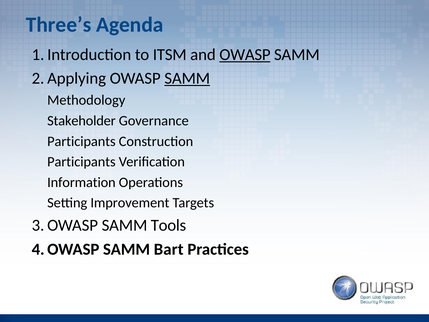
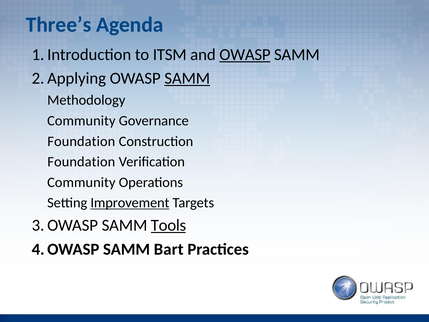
Stakeholder at (81, 121): Stakeholder -> Community
Participants at (81, 141): Participants -> Foundation
Participants at (81, 162): Participants -> Foundation
Information at (81, 182): Information -> Community
Improvement underline: none -> present
Tools underline: none -> present
